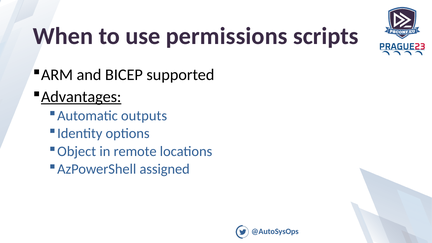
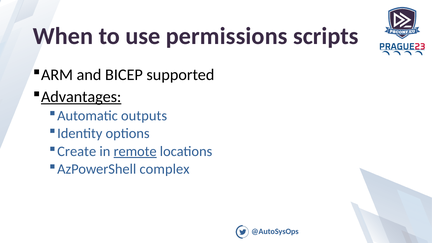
Object: Object -> Create
remote underline: none -> present
assigned: assigned -> complex
